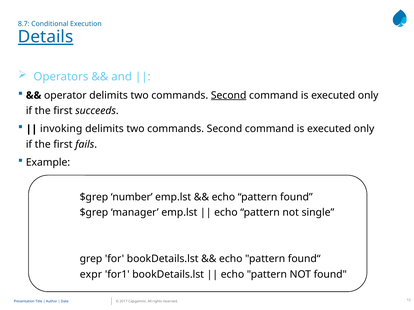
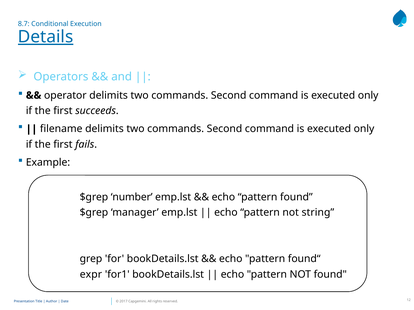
Second at (229, 95) underline: present -> none
invoking: invoking -> filename
single: single -> string
